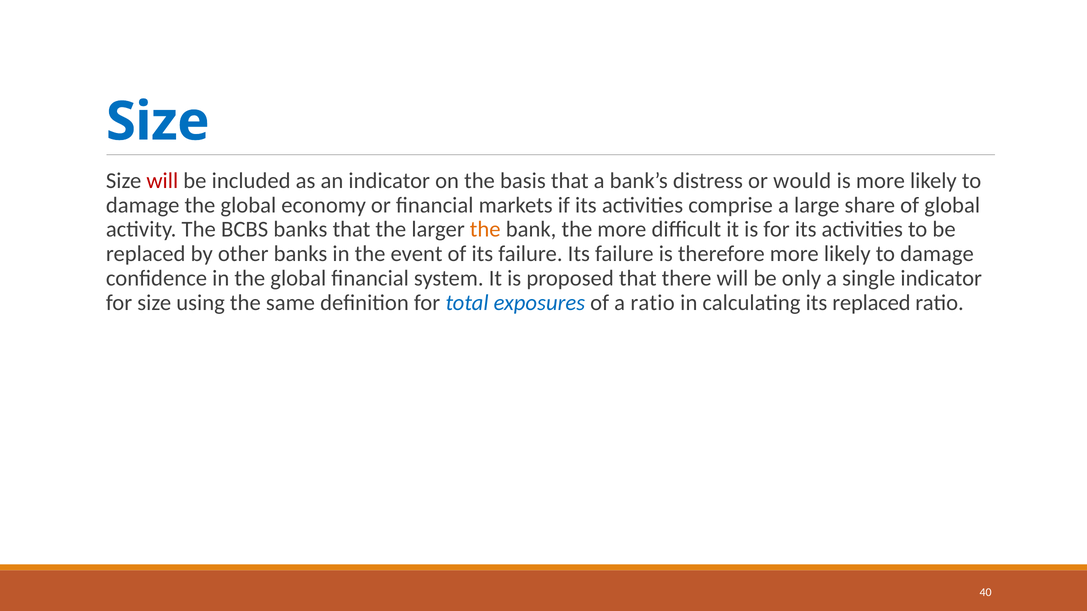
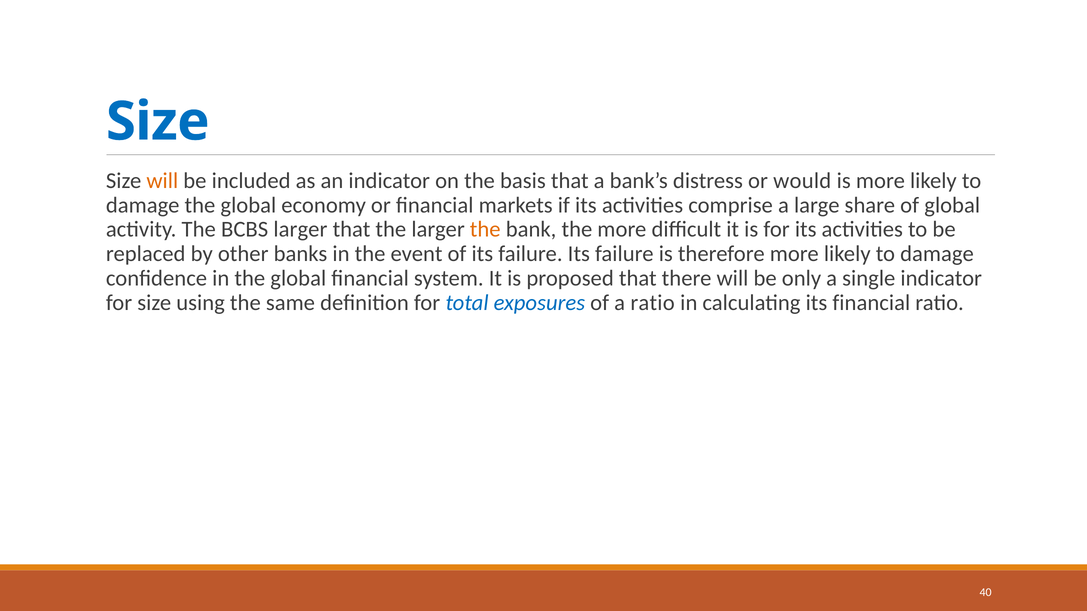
will at (162, 181) colour: red -> orange
BCBS banks: banks -> larger
its replaced: replaced -> financial
